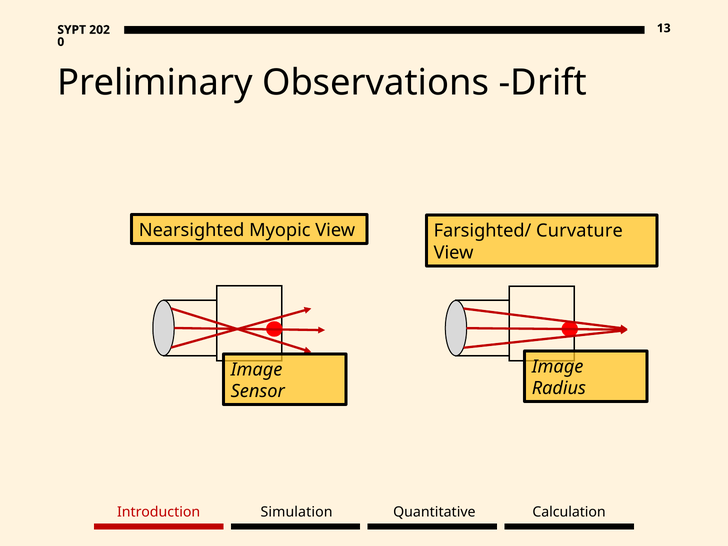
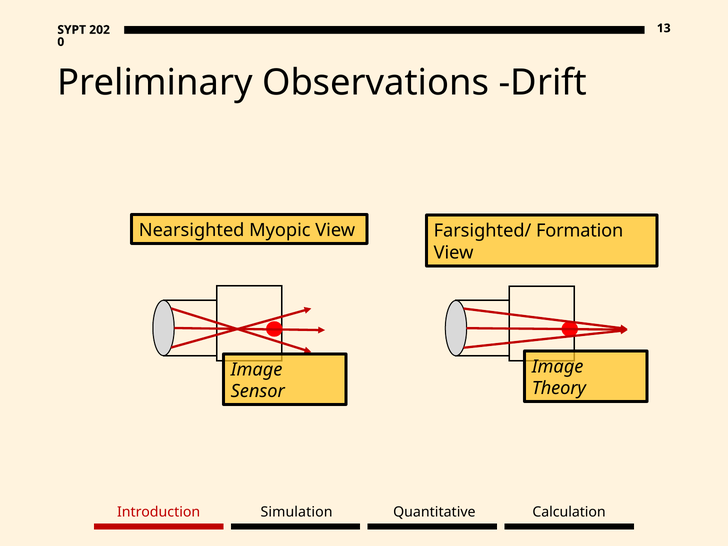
Curvature: Curvature -> Formation
Radius: Radius -> Theory
